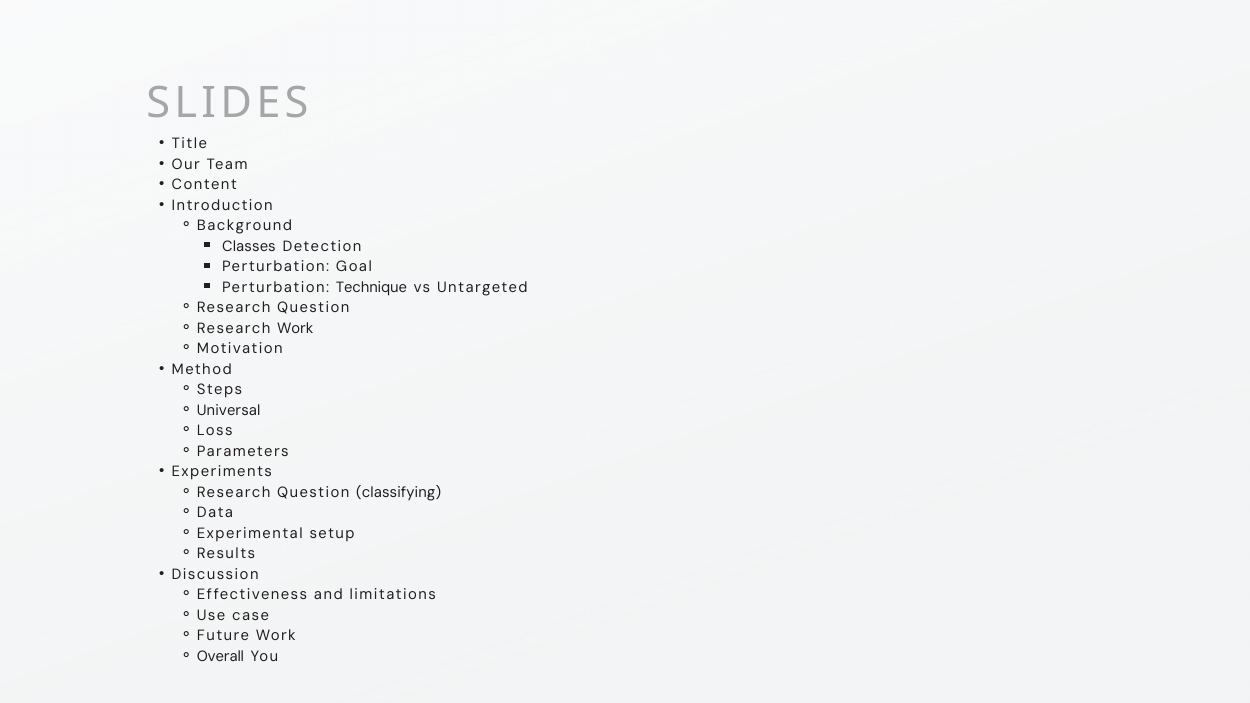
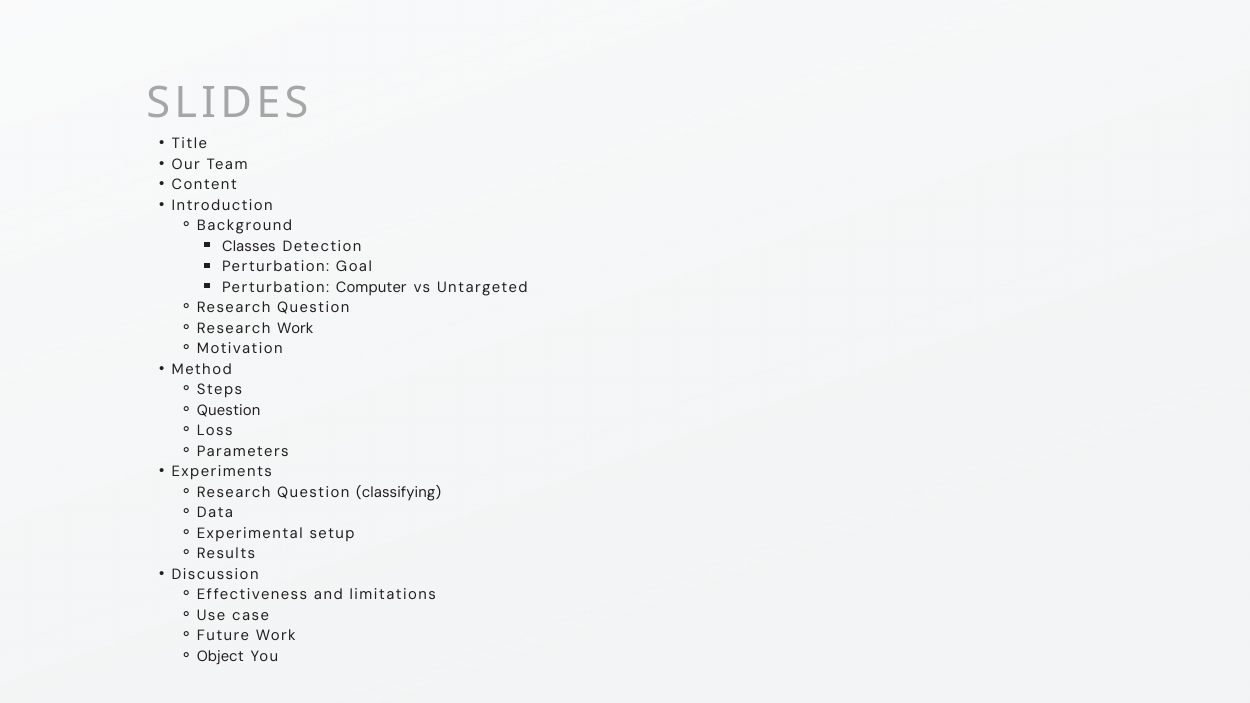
Technique: Technique -> Computer
Universal at (229, 410): Universal -> Question
Overall: Overall -> Object
